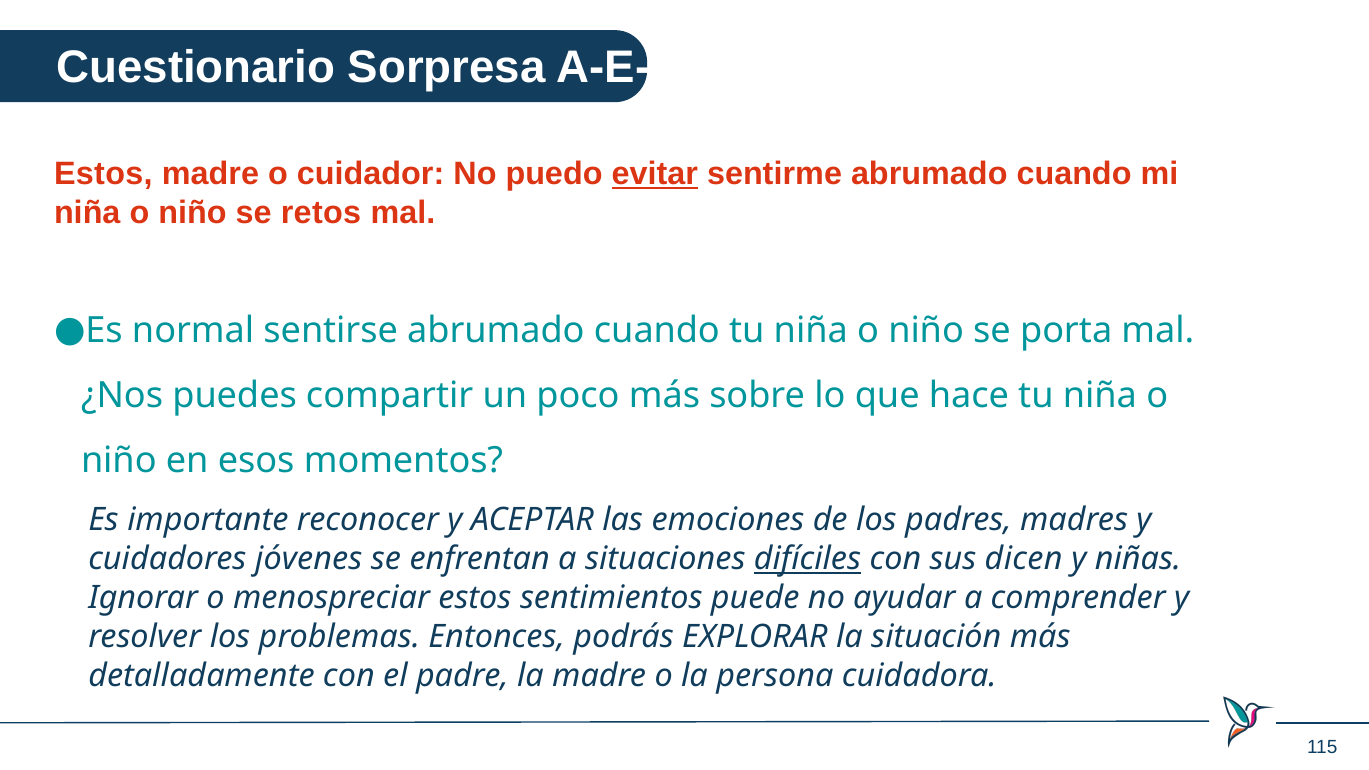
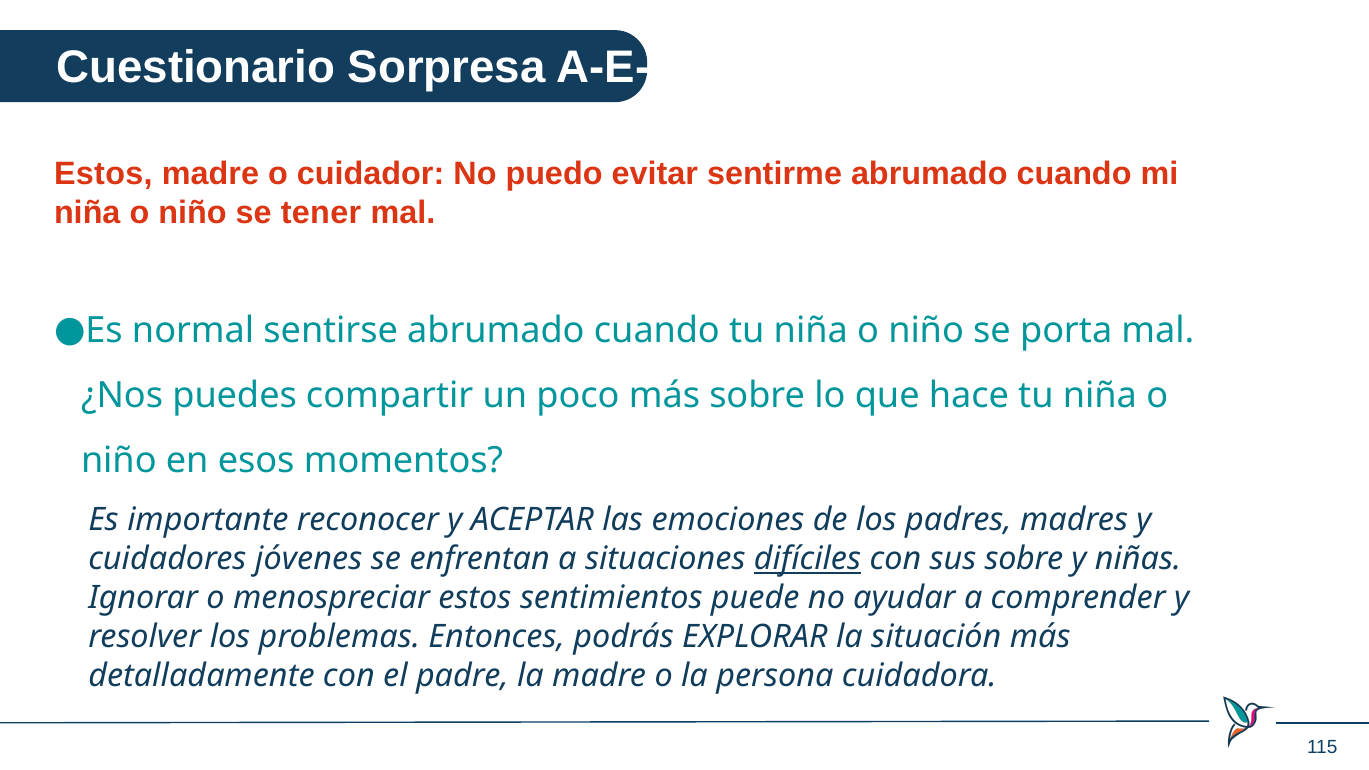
evitar underline: present -> none
retos: retos -> tener
sus dicen: dicen -> sobre
